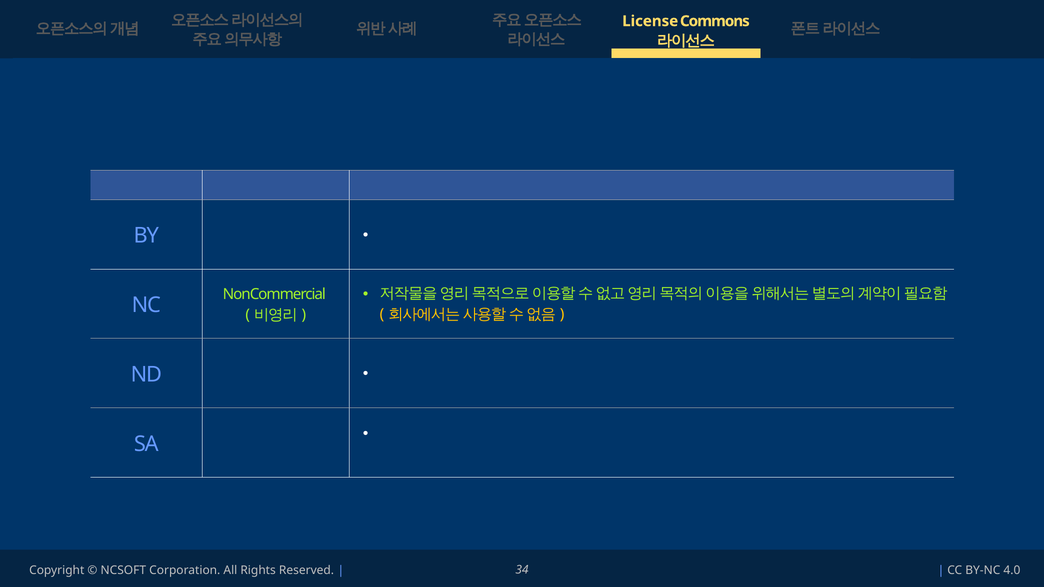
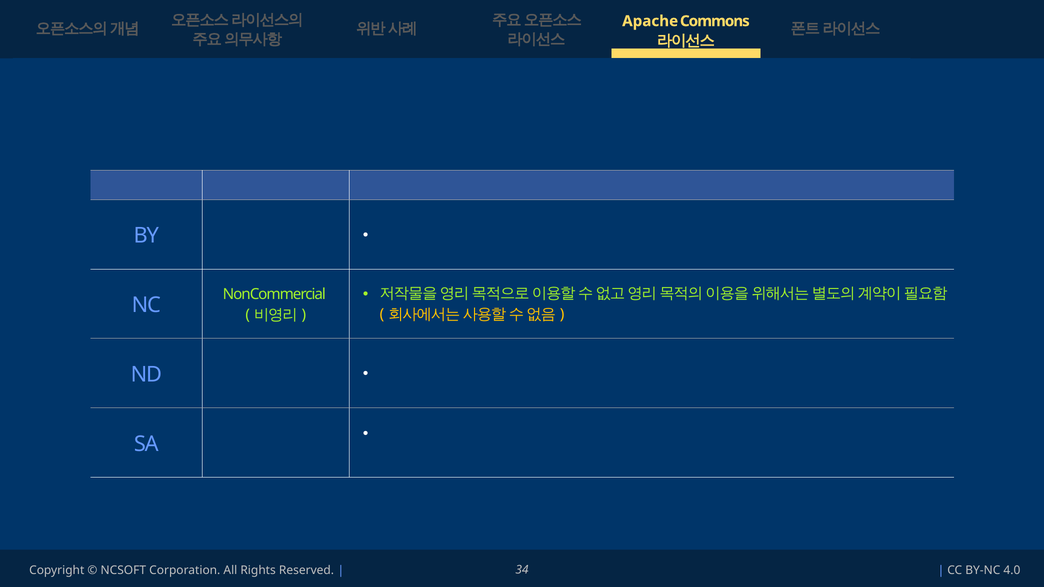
License: License -> Apache
